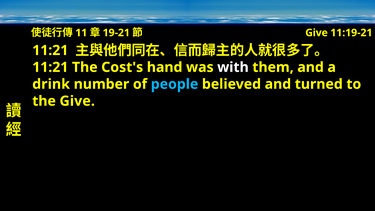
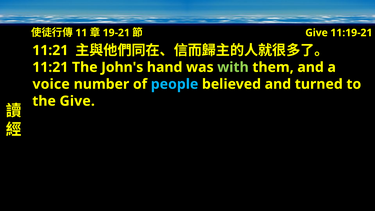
Cost's: Cost's -> John's
with colour: white -> light green
drink: drink -> voice
